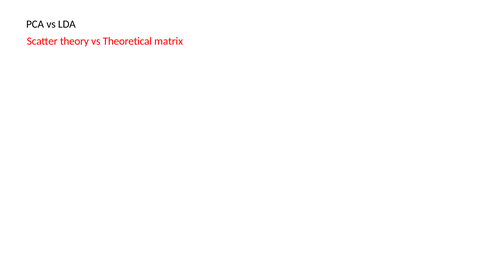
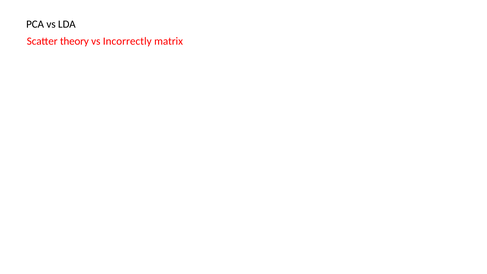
Theoretical: Theoretical -> Incorrectly
